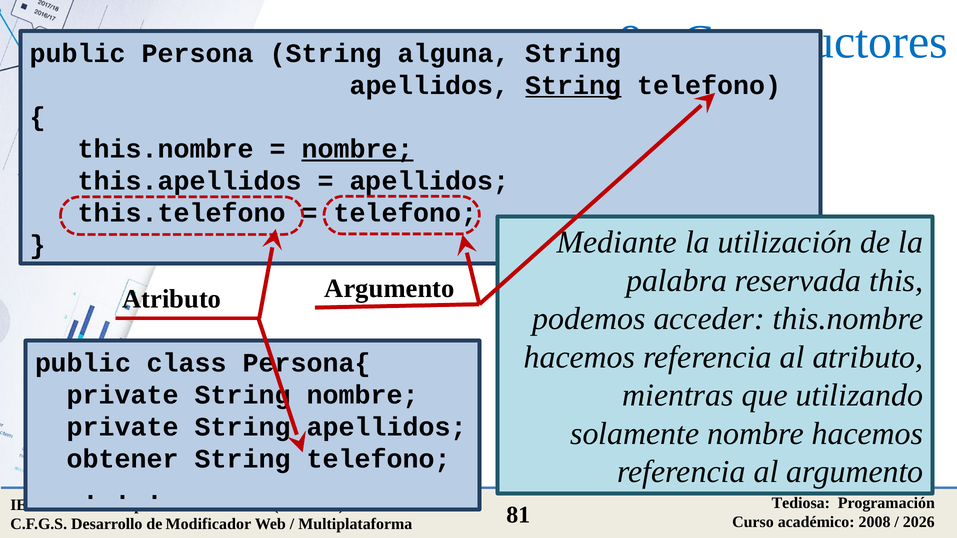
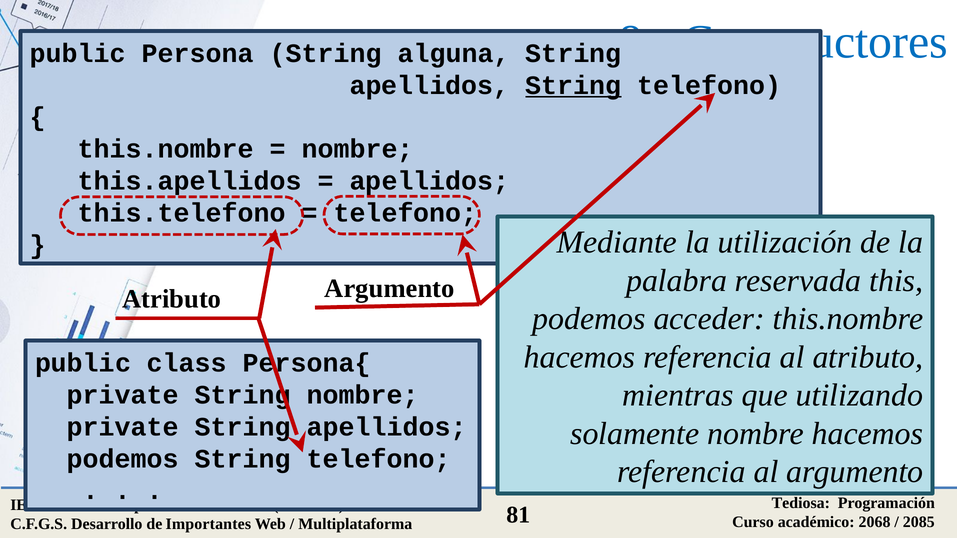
nombre at (358, 149) underline: present -> none
obtener at (123, 459): obtener -> podemos
2008: 2008 -> 2068
2026: 2026 -> 2085
Modificador: Modificador -> Importantes
